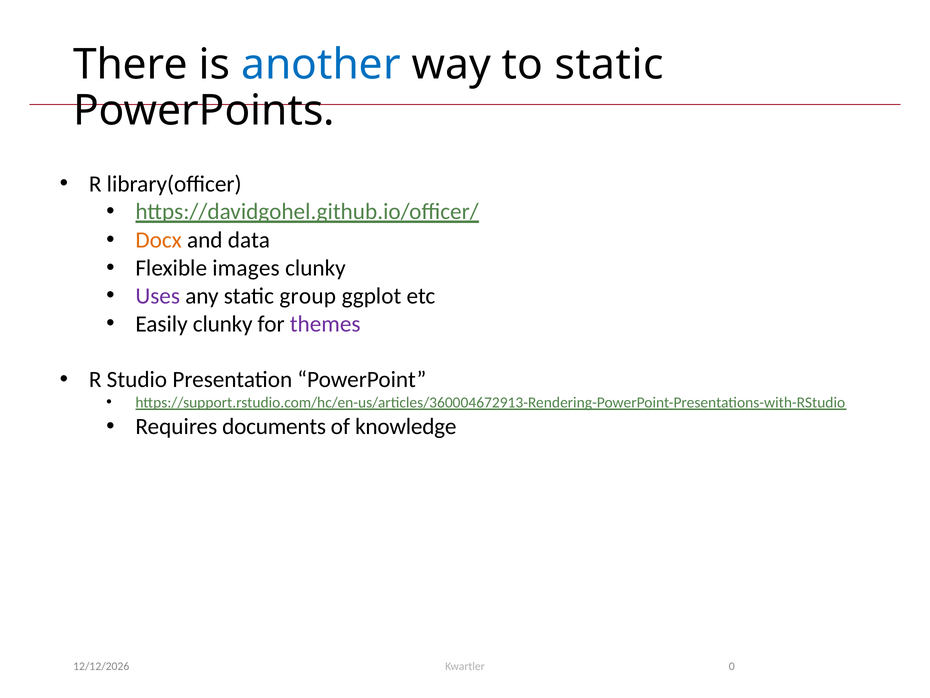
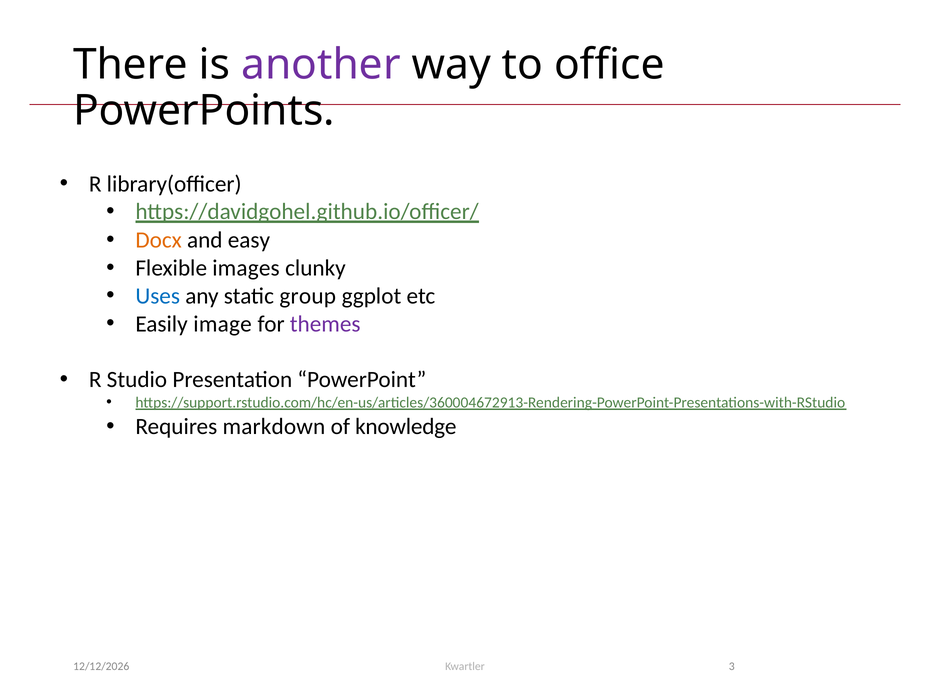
another colour: blue -> purple
to static: static -> office
data: data -> easy
Uses colour: purple -> blue
Easily clunky: clunky -> image
documents: documents -> markdown
0: 0 -> 3
